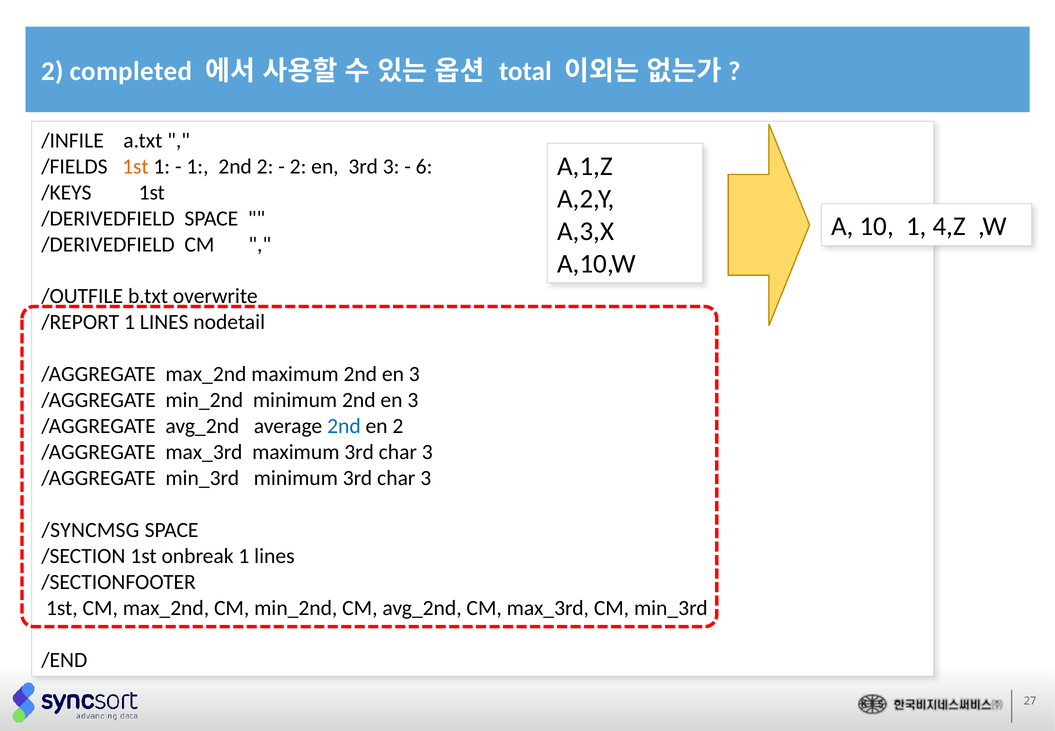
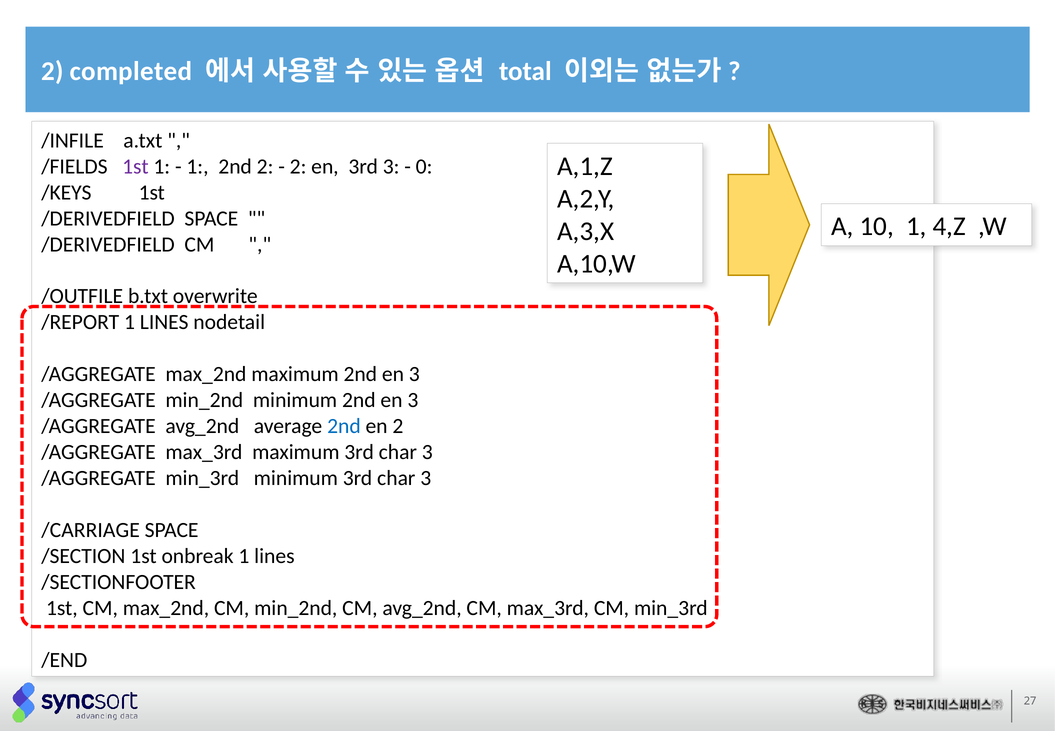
1st at (135, 166) colour: orange -> purple
6: 6 -> 0
/SYNCMSG: /SYNCMSG -> /CARRIAGE
